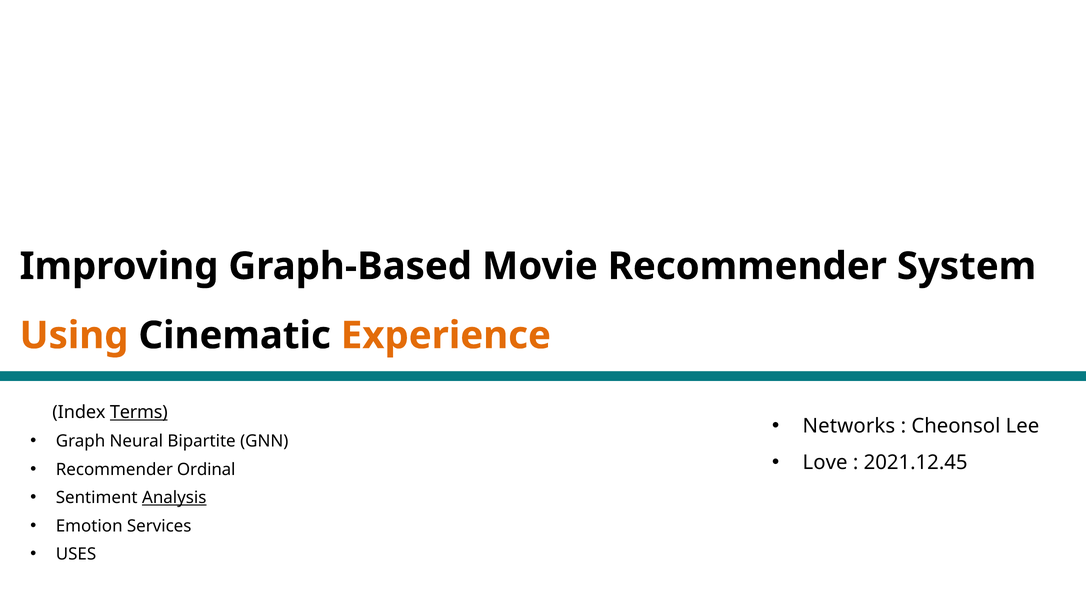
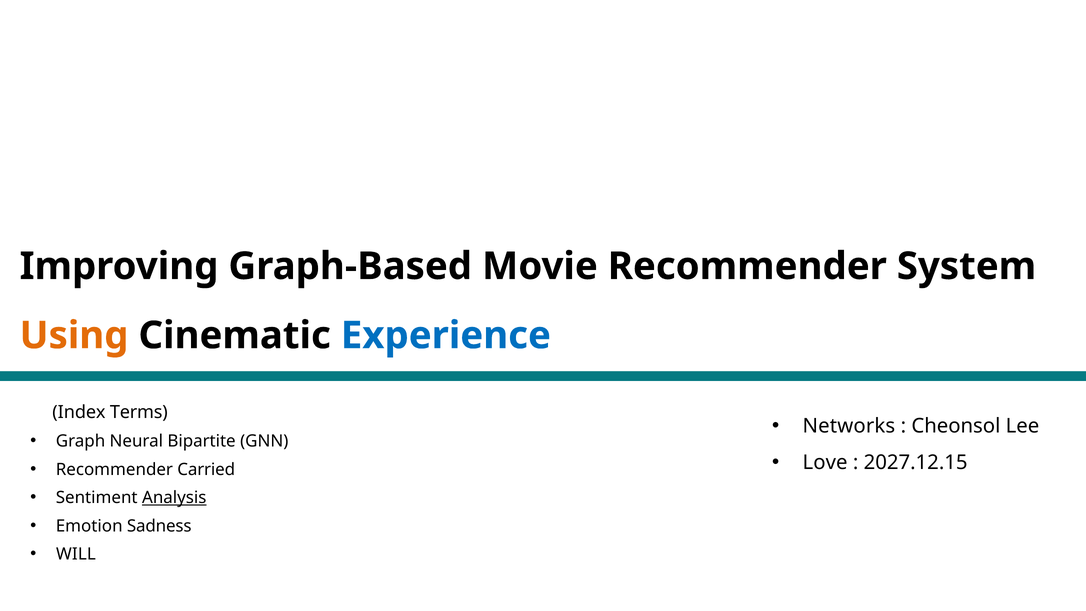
Experience colour: orange -> blue
Terms underline: present -> none
2021.12.45: 2021.12.45 -> 2027.12.15
Ordinal: Ordinal -> Carried
Services: Services -> Sadness
USES: USES -> WILL
